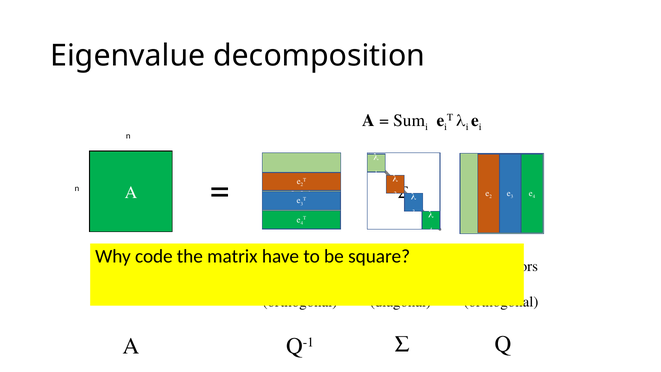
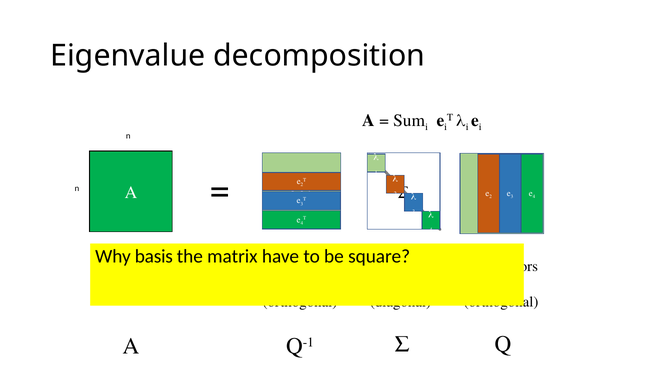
code: code -> basis
